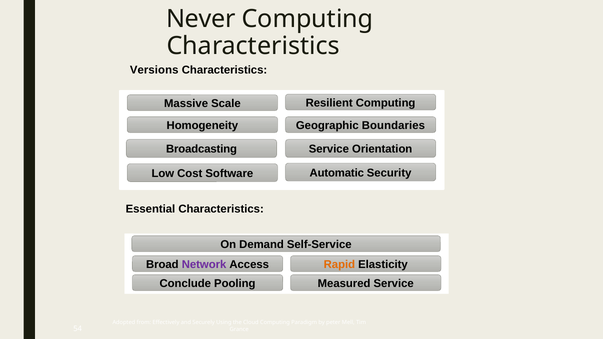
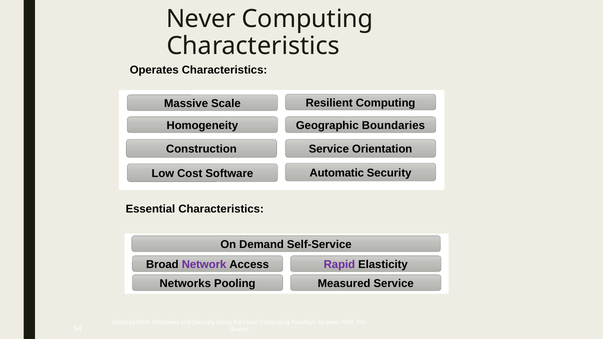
Versions: Versions -> Operates
Broadcasting: Broadcasting -> Construction
Rapid colour: orange -> purple
Conclude: Conclude -> Networks
